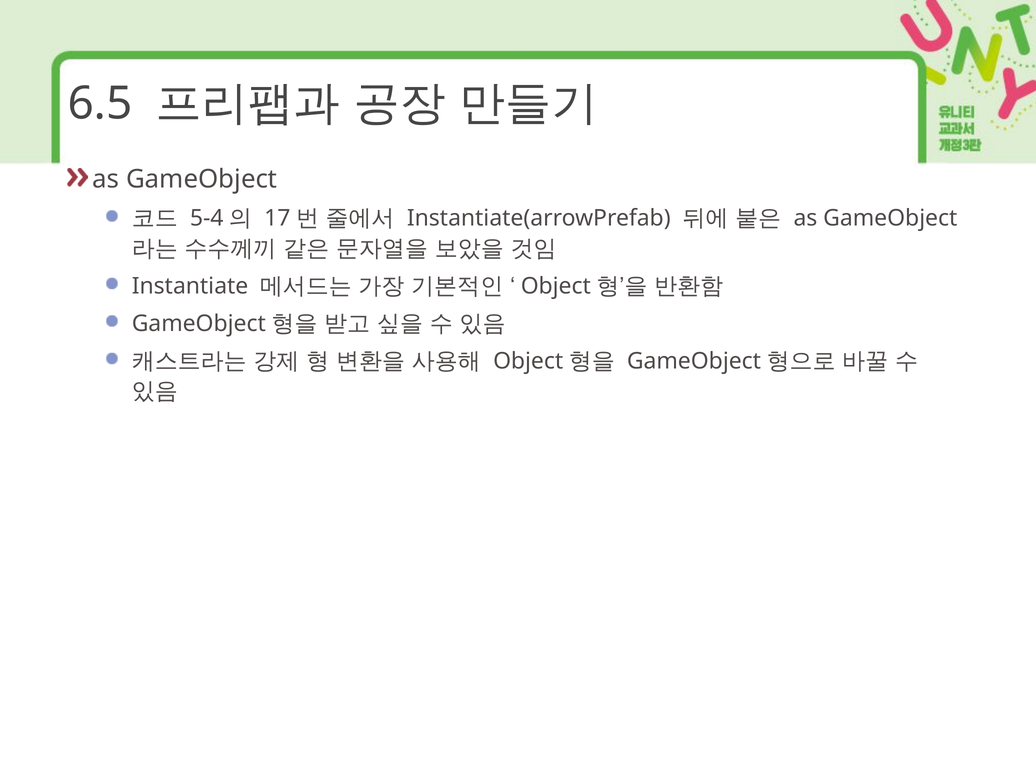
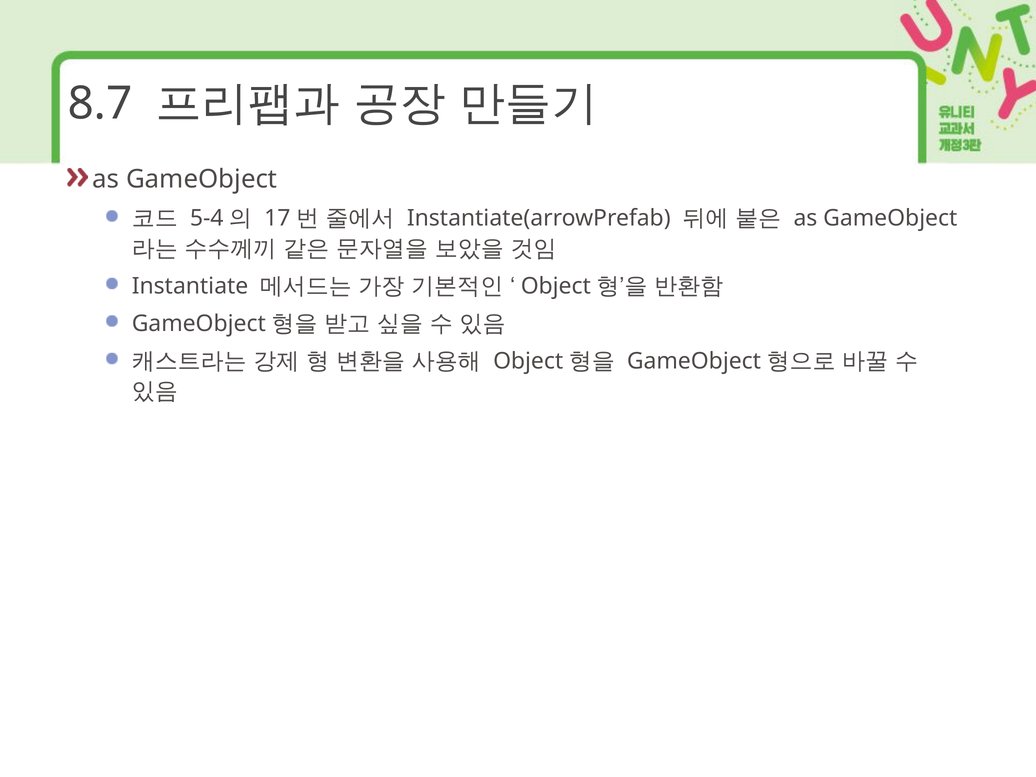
6.5: 6.5 -> 8.7
